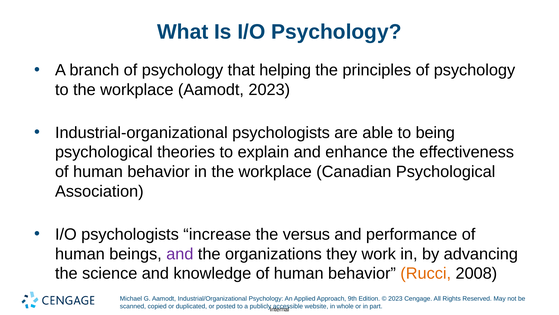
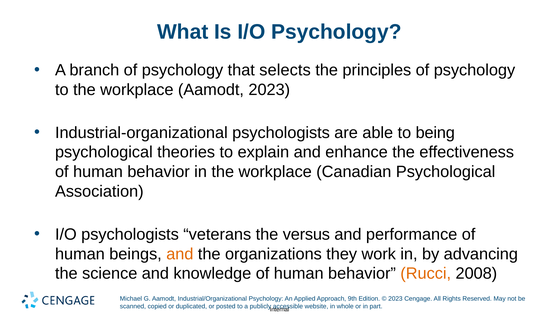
helping: helping -> selects
increase: increase -> veterans
and at (180, 253) colour: purple -> orange
